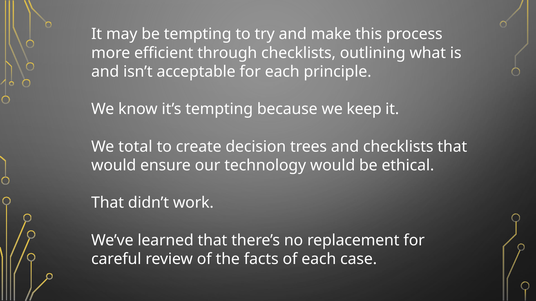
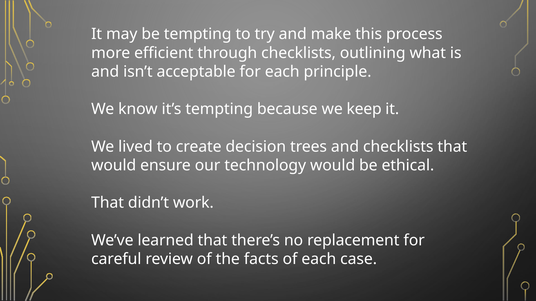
total: total -> lived
